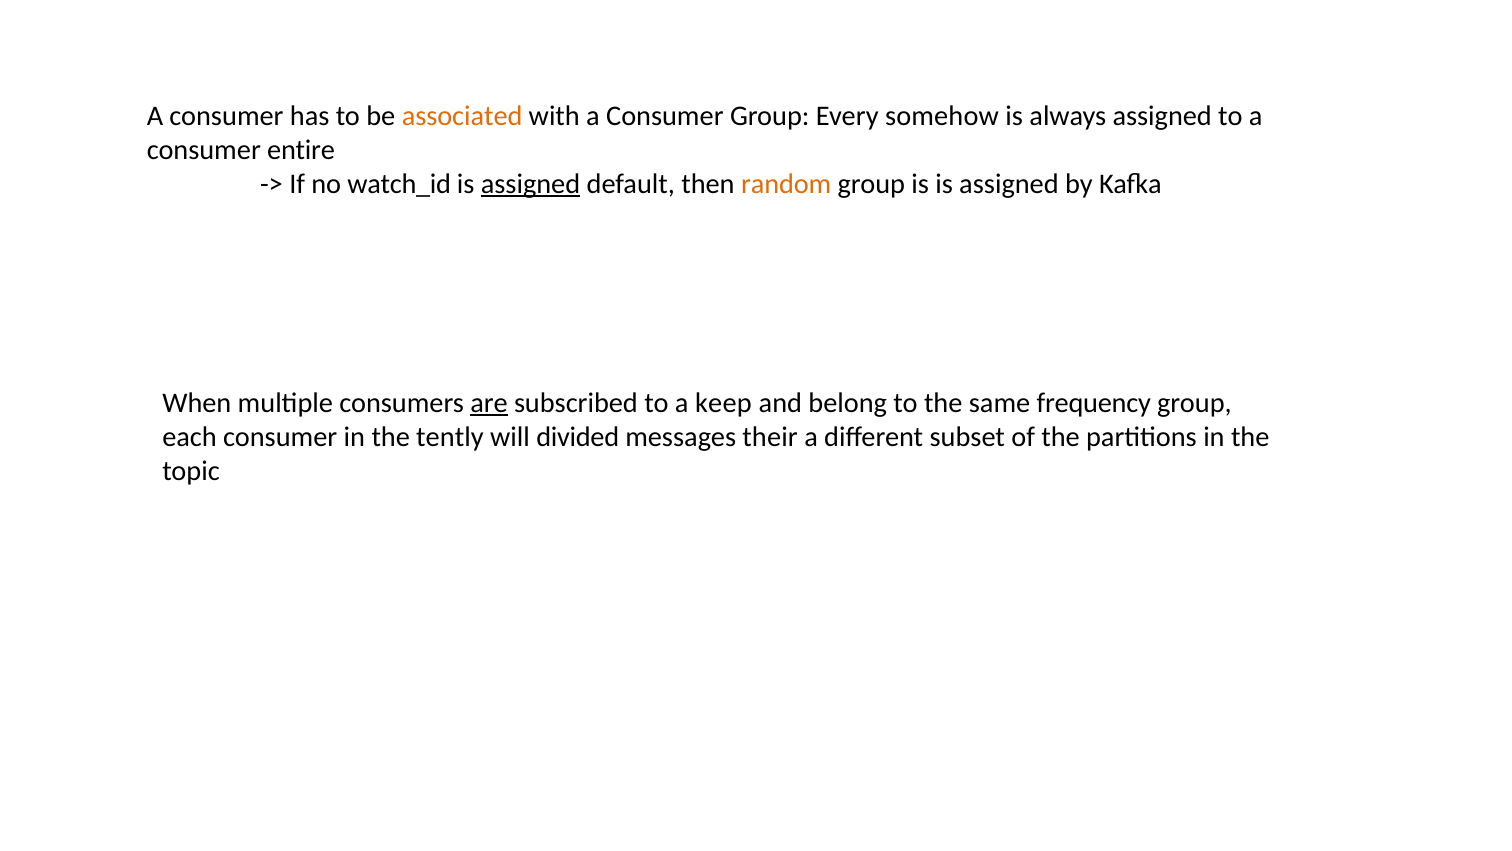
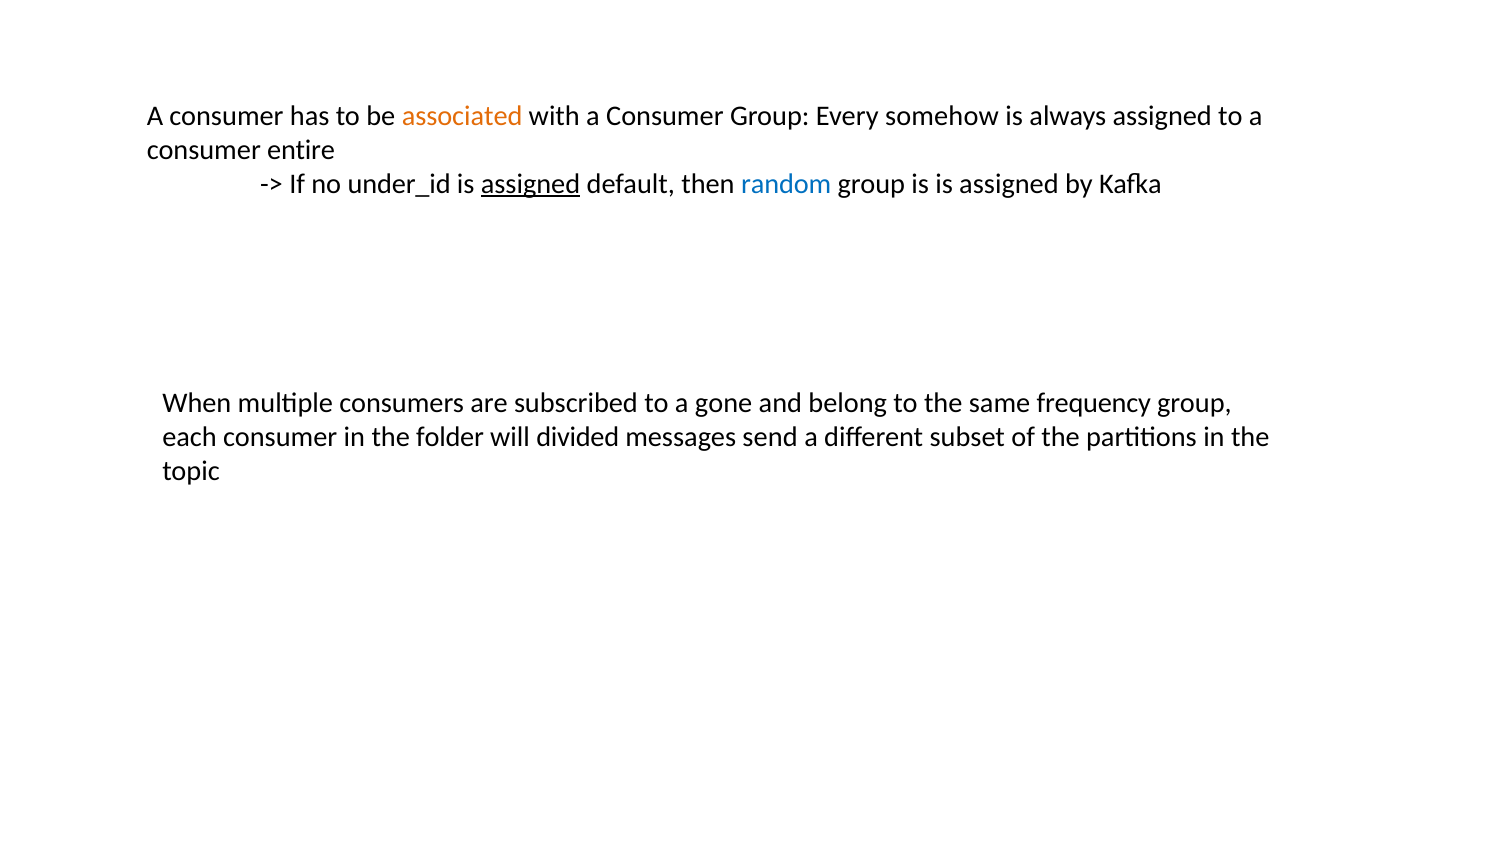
watch_id: watch_id -> under_id
random colour: orange -> blue
are underline: present -> none
keep: keep -> gone
tently: tently -> folder
their: their -> send
